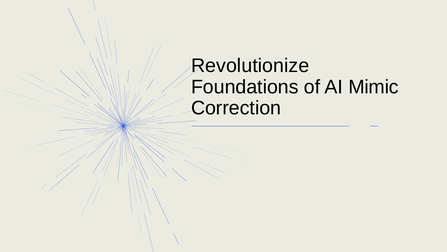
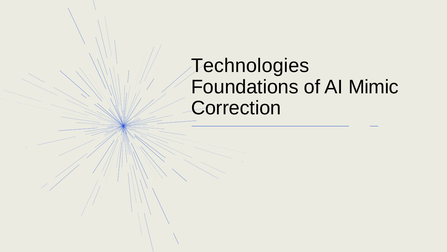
Revolutionize: Revolutionize -> Technologies
